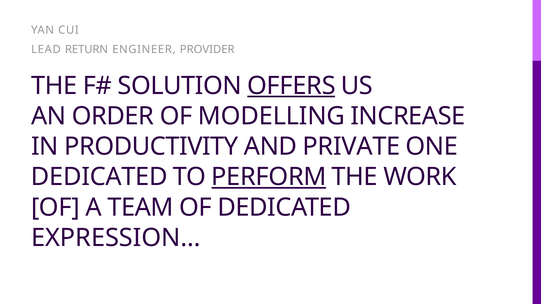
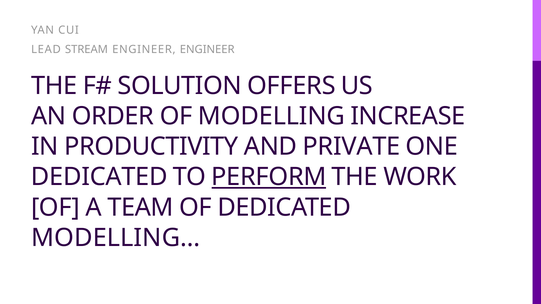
RETURN: RETURN -> STREAM
ENGINEER PROVIDER: PROVIDER -> ENGINEER
OFFERS underline: present -> none
EXPRESSION…: EXPRESSION… -> MODELLING…
